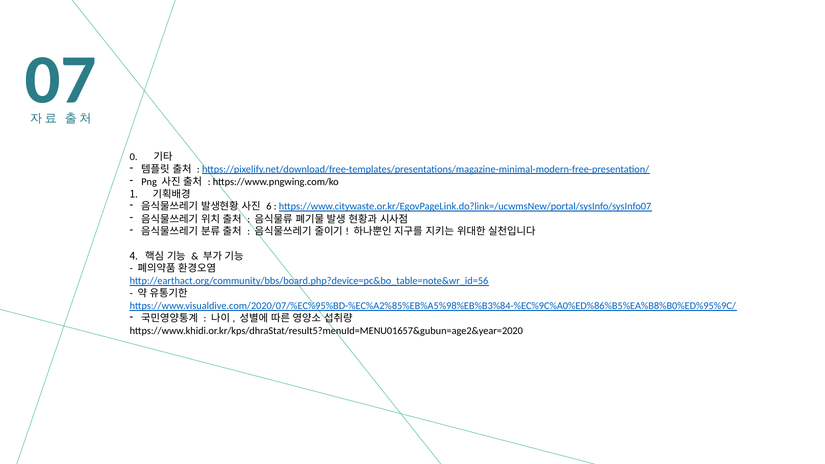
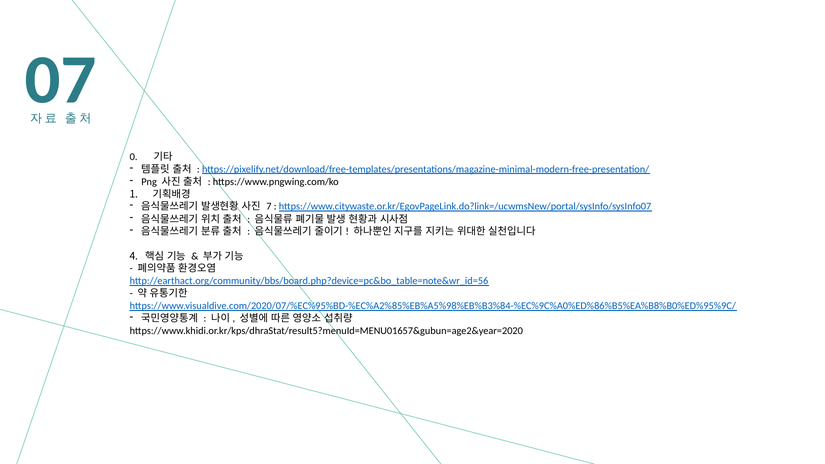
6: 6 -> 7
